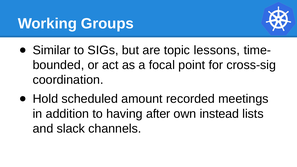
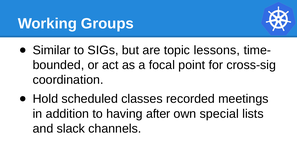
amount: amount -> classes
instead: instead -> special
